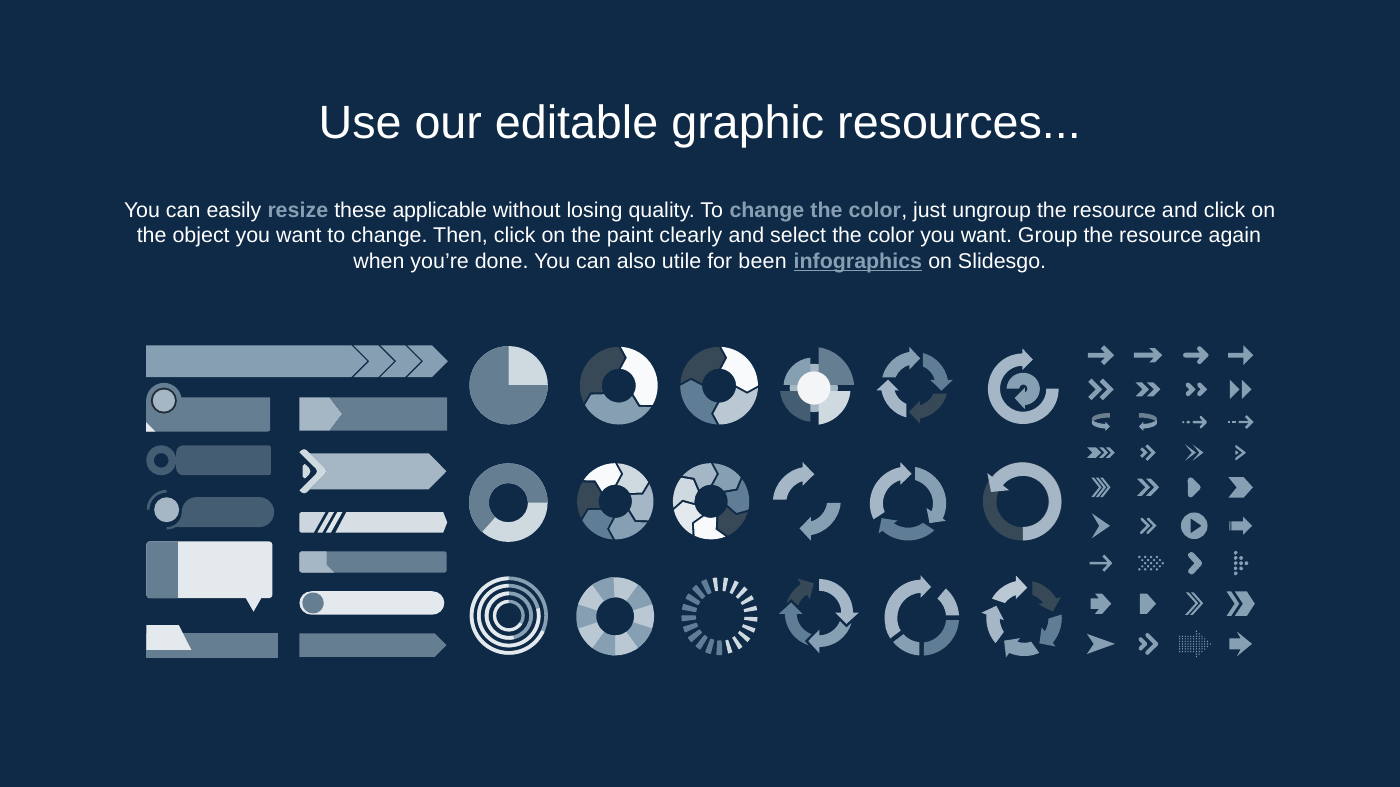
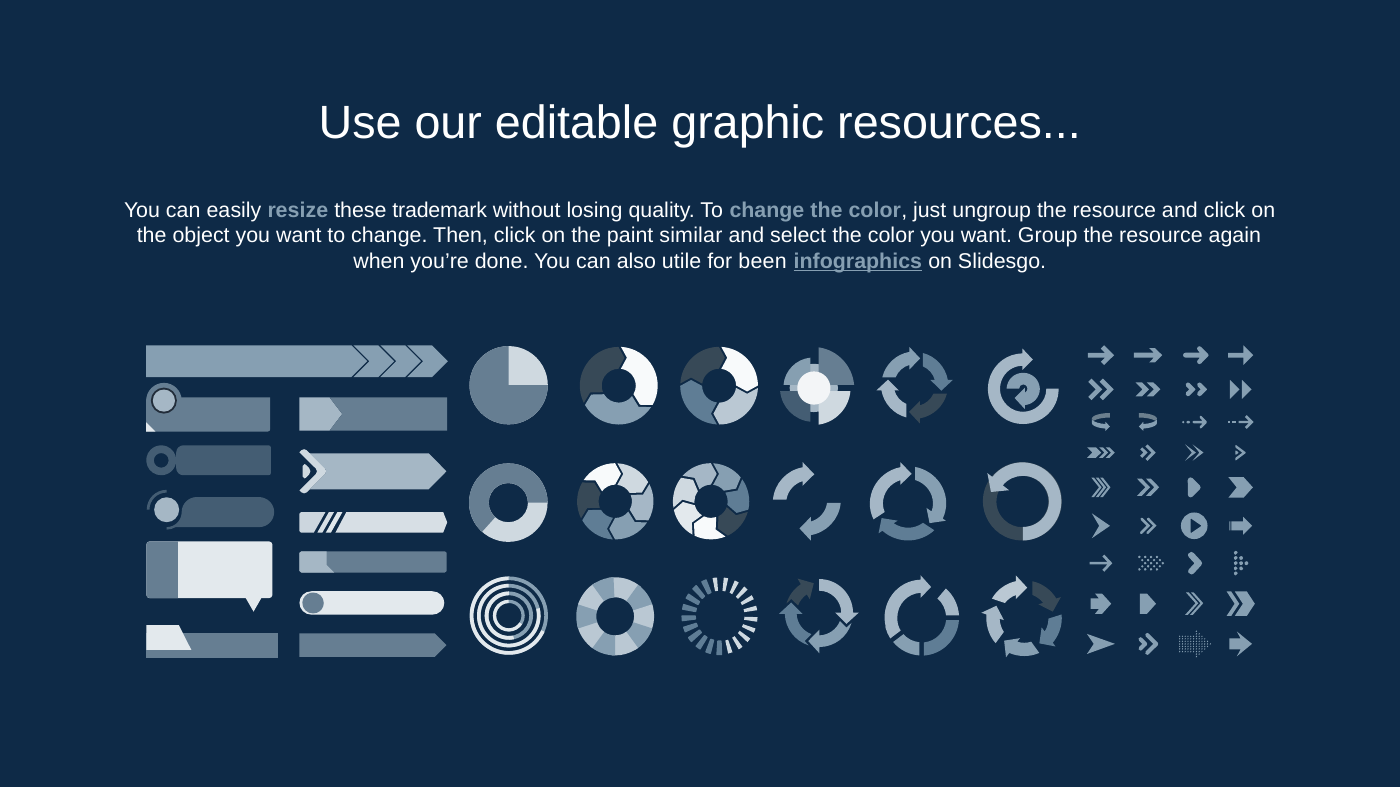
applicable: applicable -> trademark
clearly: clearly -> similar
